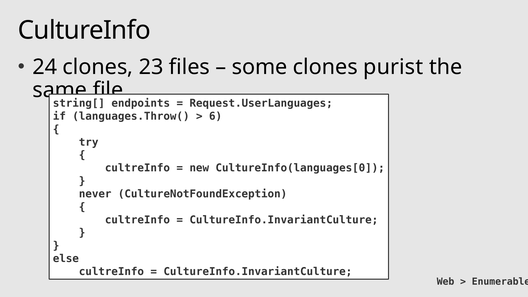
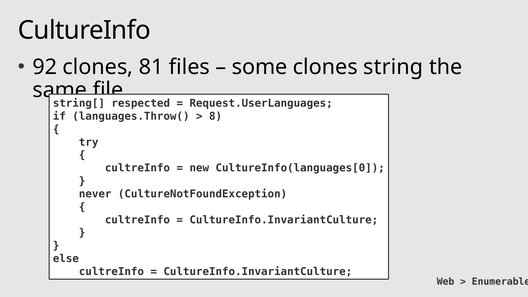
24: 24 -> 92
23: 23 -> 81
purist: purist -> string
endpoints: endpoints -> respected
6: 6 -> 8
